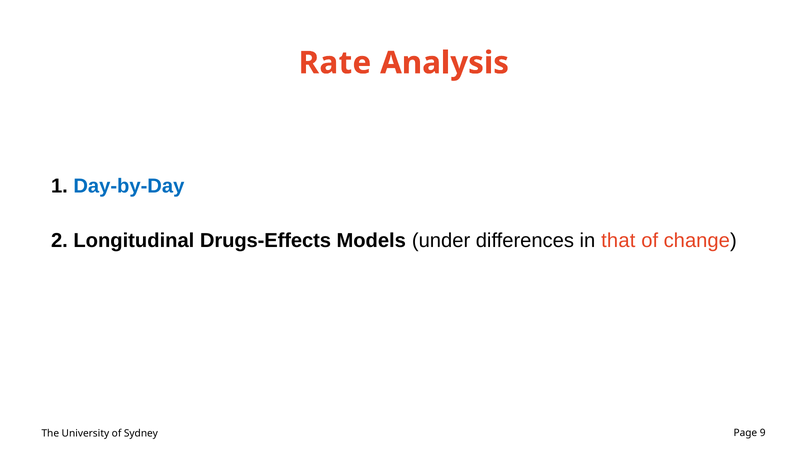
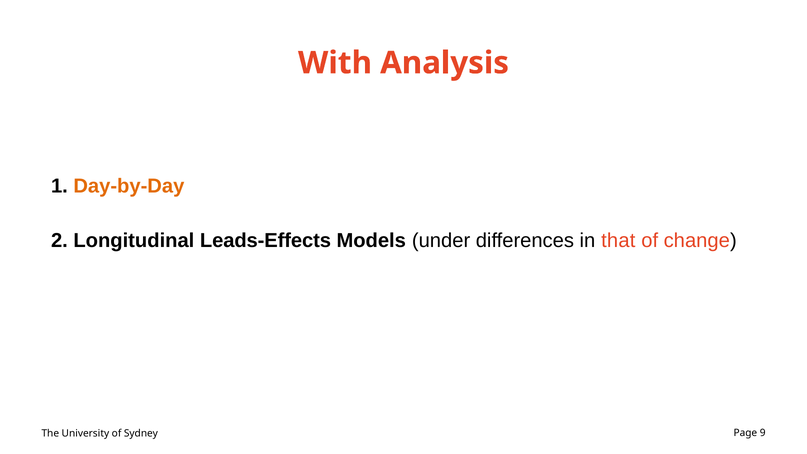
Rate: Rate -> With
Day-by-Day colour: blue -> orange
Drugs-Effects: Drugs-Effects -> Leads-Effects
